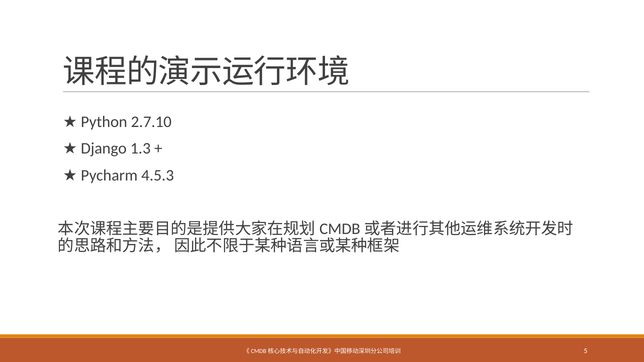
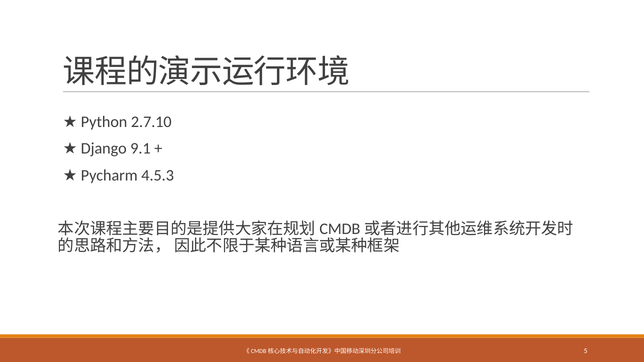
1.3: 1.3 -> 9.1
